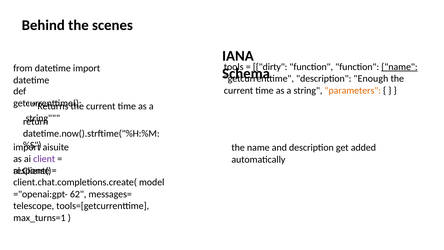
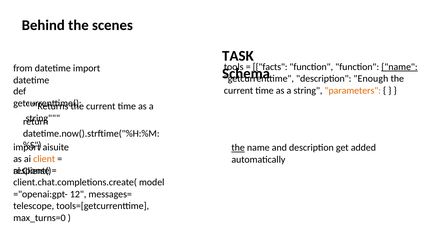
IANA: IANA -> TASK
dirty: dirty -> facts
the at (238, 148) underline: none -> present
client colour: purple -> orange
62: 62 -> 12
max_turns=1: max_turns=1 -> max_turns=0
